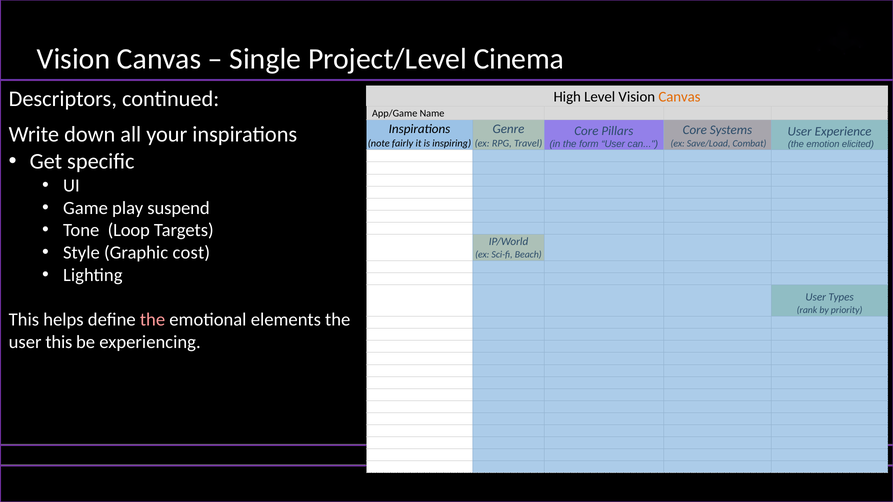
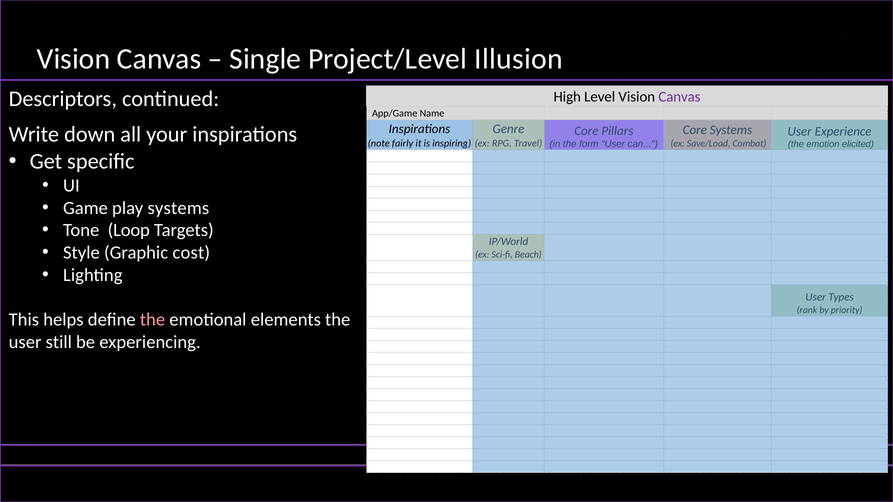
Cinema: Cinema -> Illusion
Canvas at (679, 97) colour: orange -> purple
play suspend: suspend -> systems
user this: this -> still
